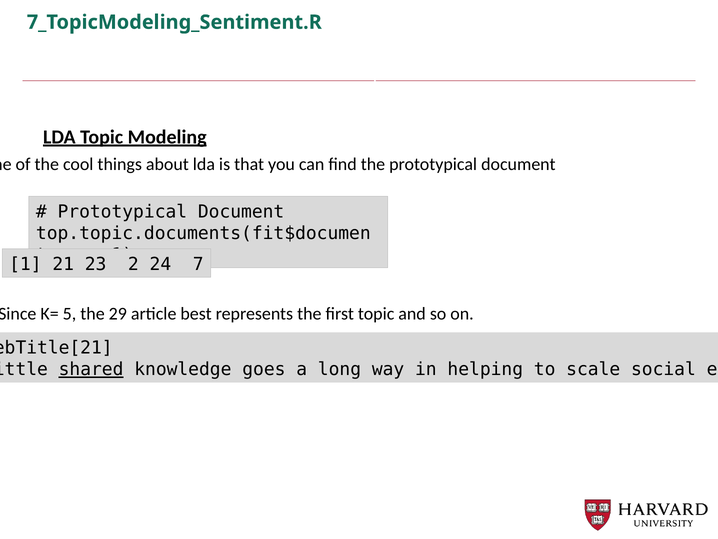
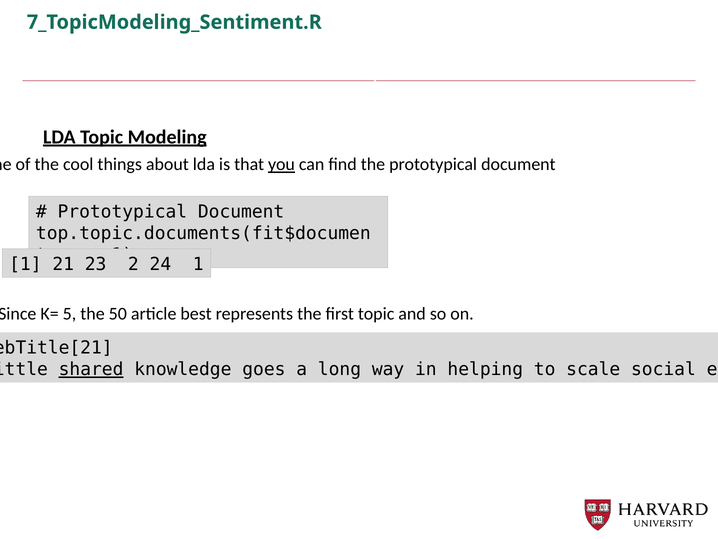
you underline: none -> present
24 7: 7 -> 1
29: 29 -> 50
